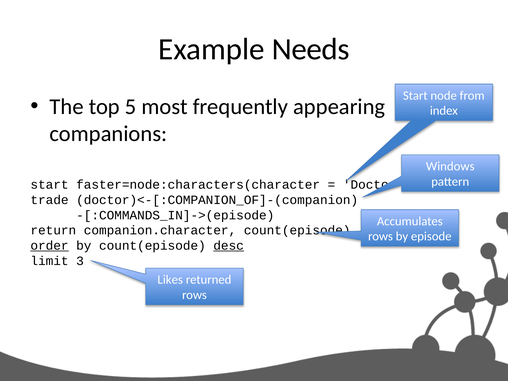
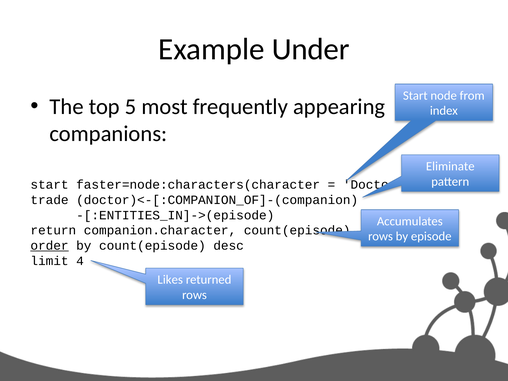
Needs: Needs -> Under
Windows: Windows -> Eliminate
-[:COMMANDS_IN]->(episode: -[:COMMANDS_IN]->(episode -> -[:ENTITIES_IN]->(episode
desc underline: present -> none
3: 3 -> 4
